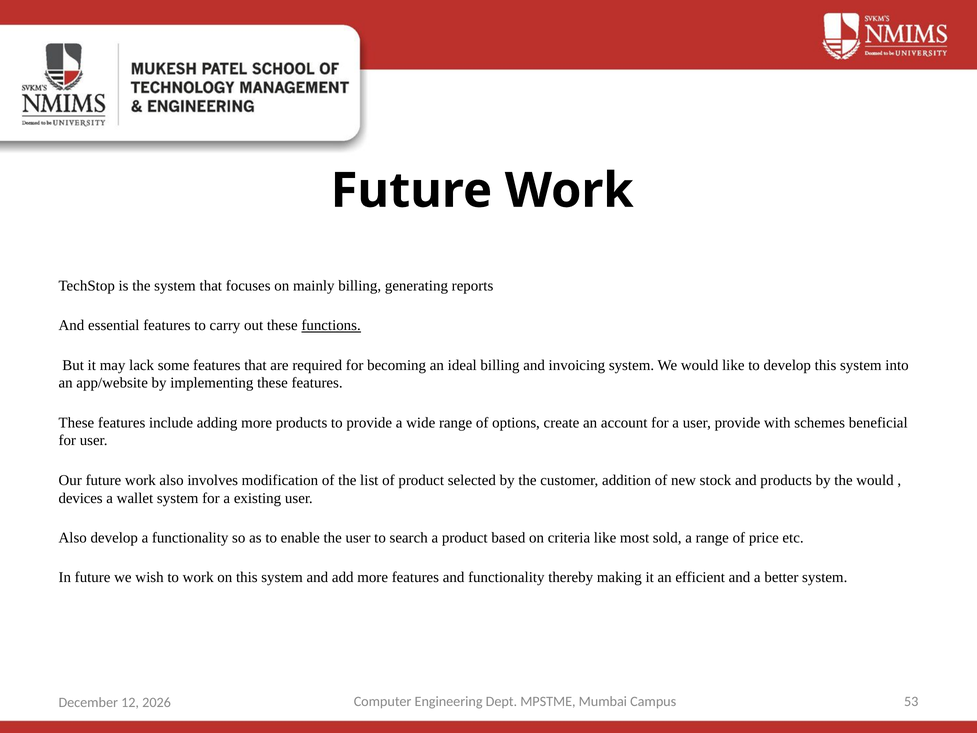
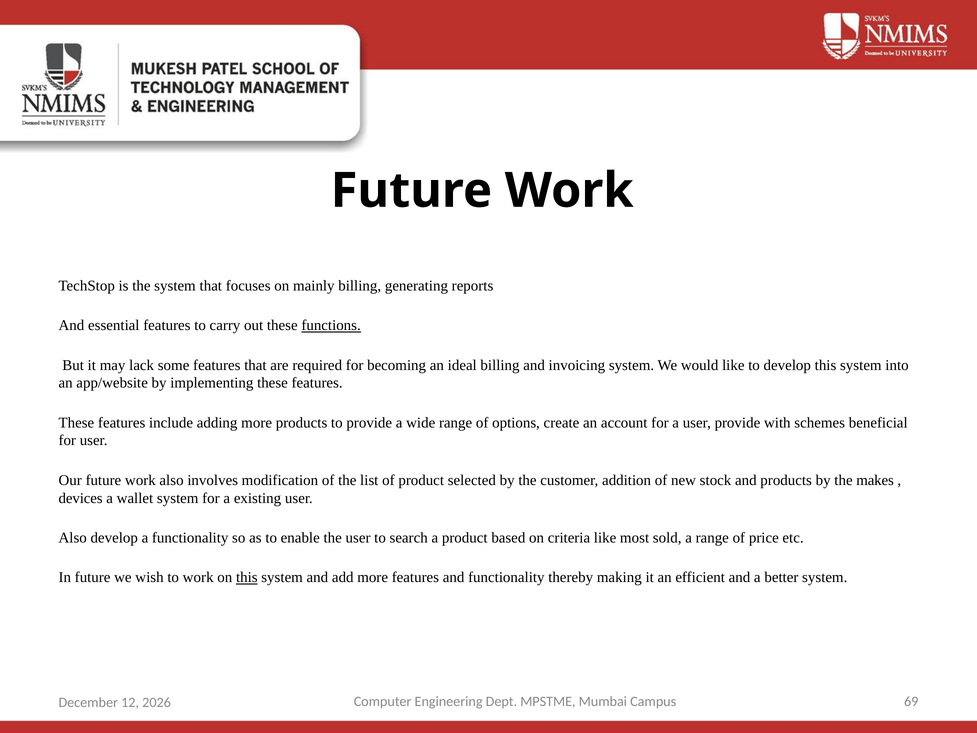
the would: would -> makes
this at (247, 577) underline: none -> present
53: 53 -> 69
